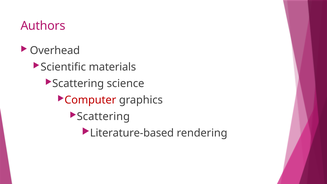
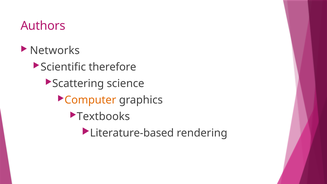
Overhead: Overhead -> Networks
materials: materials -> therefore
Computer colour: red -> orange
Scattering at (103, 116): Scattering -> Textbooks
